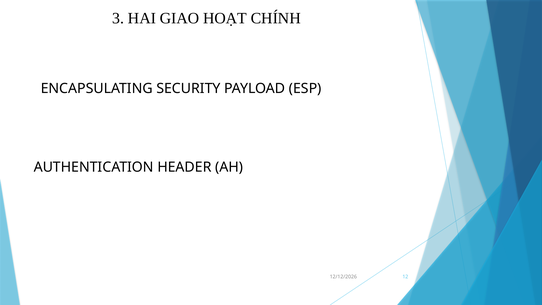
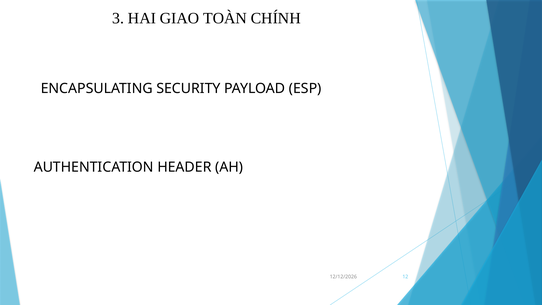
HOẠT: HOẠT -> TOÀN
